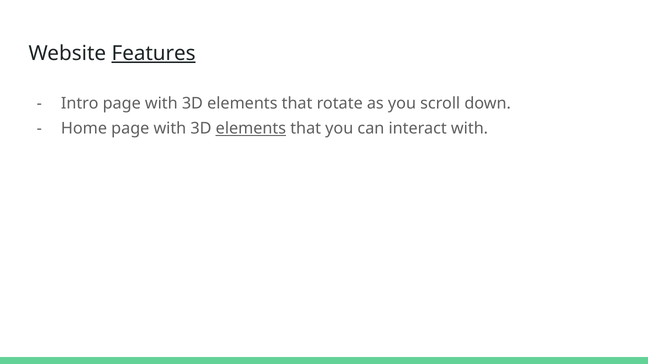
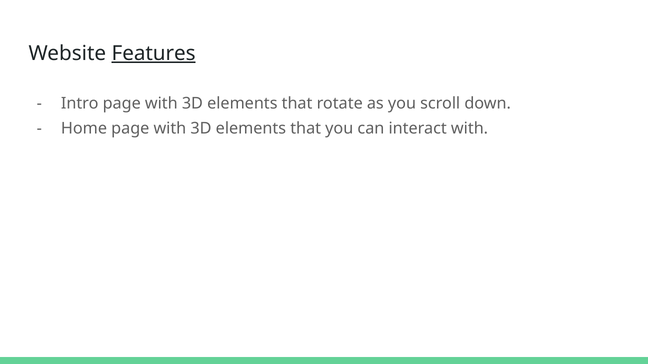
elements at (251, 129) underline: present -> none
